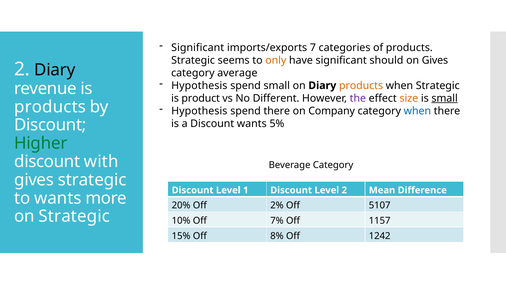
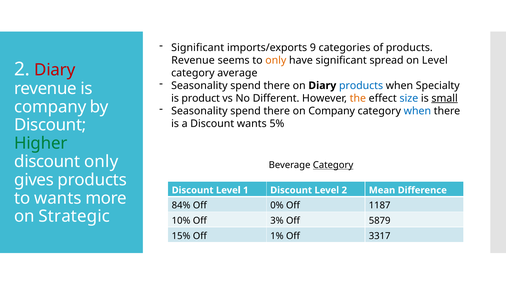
7: 7 -> 9
Strategic at (193, 60): Strategic -> Revenue
should: should -> spread
on Gives: Gives -> Level
Diary at (55, 70) colour: black -> red
Hypothesis at (199, 85): Hypothesis -> Seasonality
small at (277, 85): small -> there
products at (361, 85) colour: orange -> blue
when Strategic: Strategic -> Specialty
the colour: purple -> orange
size colour: orange -> blue
products at (50, 107): products -> company
Hypothesis at (199, 111): Hypothesis -> Seasonality
discount with: with -> only
Category at (333, 165) underline: none -> present
gives strategic: strategic -> products
20%: 20% -> 84%
2%: 2% -> 0%
5107: 5107 -> 1187
7%: 7% -> 3%
1157: 1157 -> 5879
8%: 8% -> 1%
1242: 1242 -> 3317
